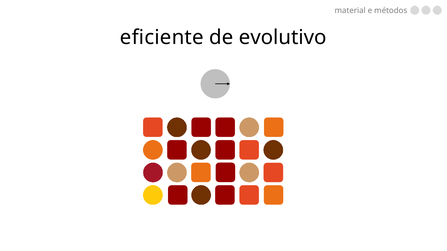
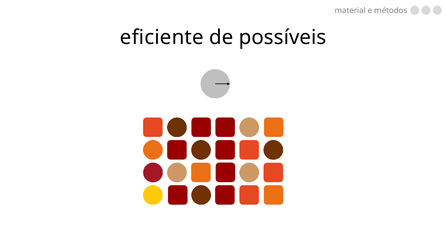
evolutivo: evolutivo -> possíveis
